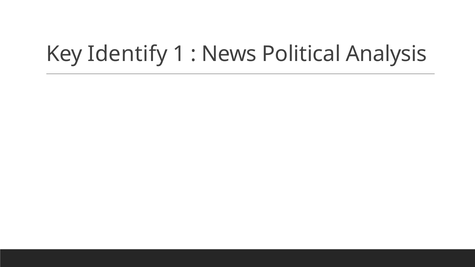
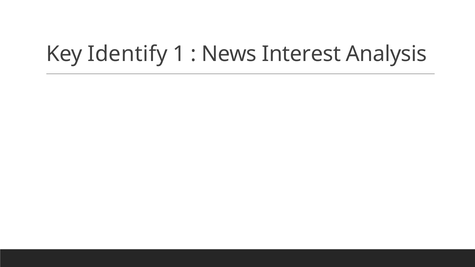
Political: Political -> Interest
